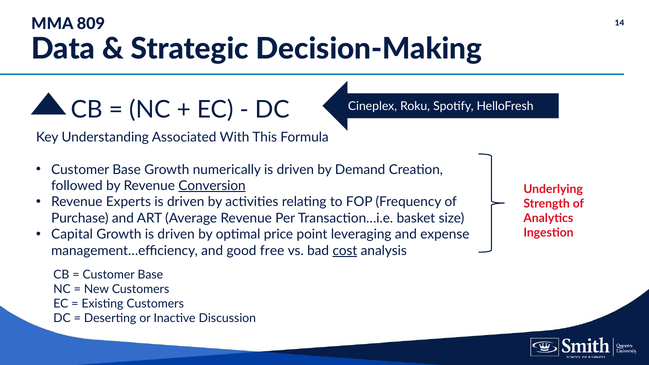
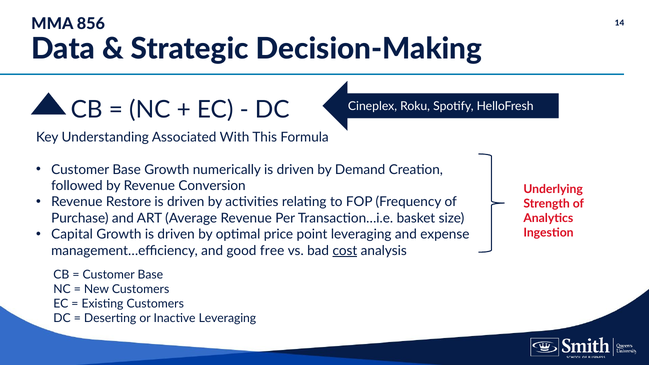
809: 809 -> 856
Conversion underline: present -> none
Experts: Experts -> Restore
Inactive Discussion: Discussion -> Leveraging
